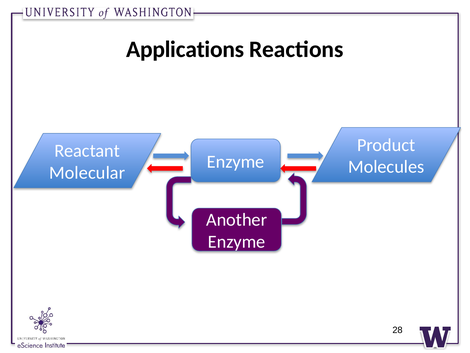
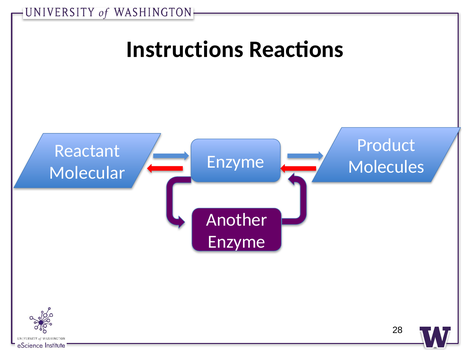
Applications: Applications -> Instructions
